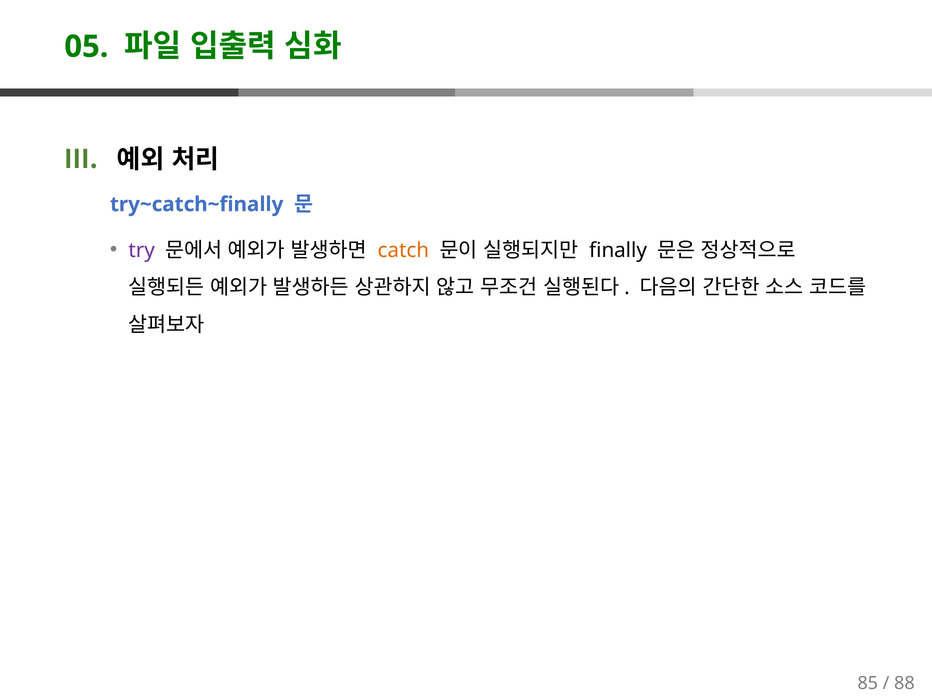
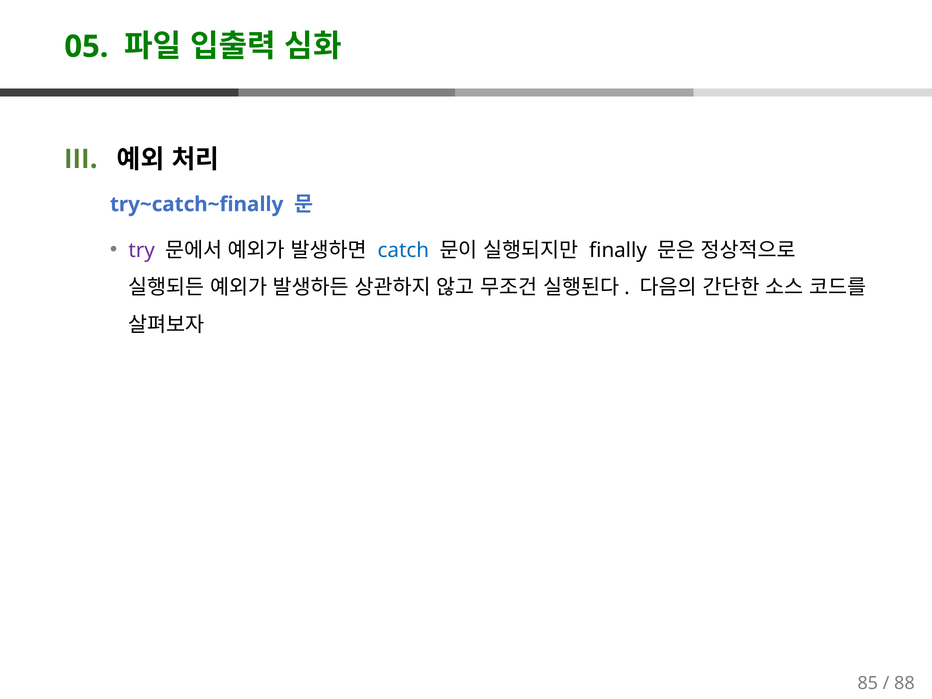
catch colour: orange -> blue
